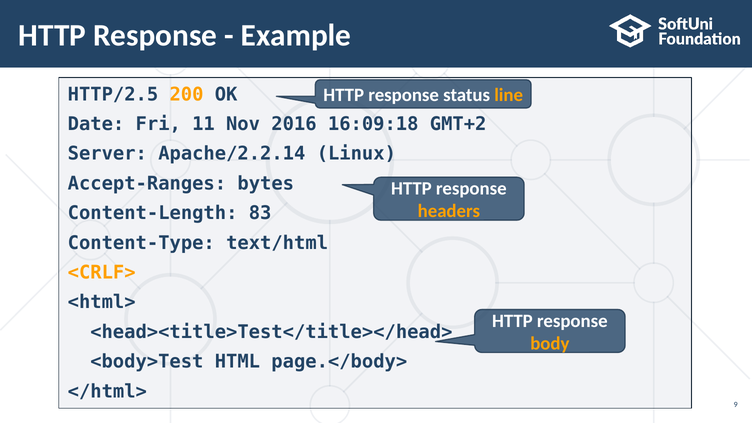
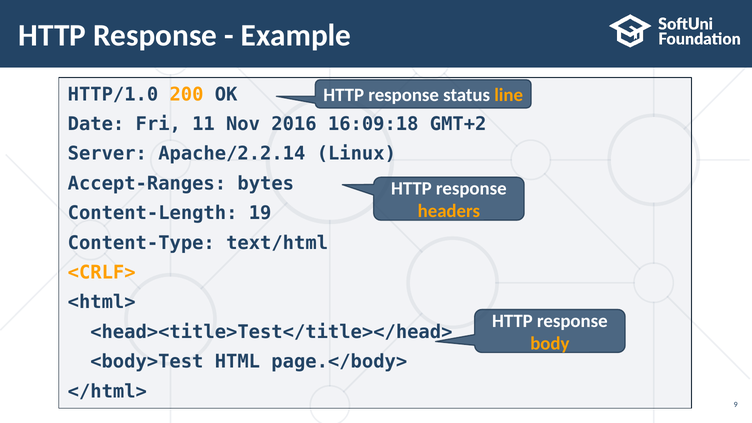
HTTP/2.5: HTTP/2.5 -> HTTP/1.0
83: 83 -> 19
